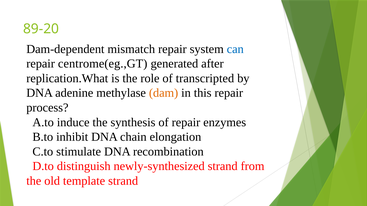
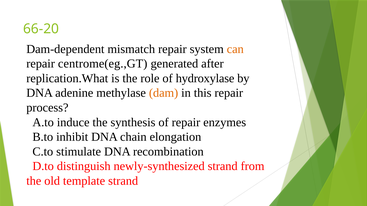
89-20: 89-20 -> 66-20
can colour: blue -> orange
transcripted: transcripted -> hydroxylase
